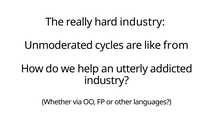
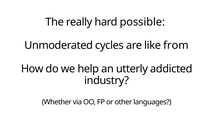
hard industry: industry -> possible
